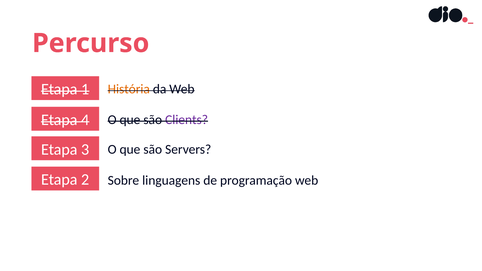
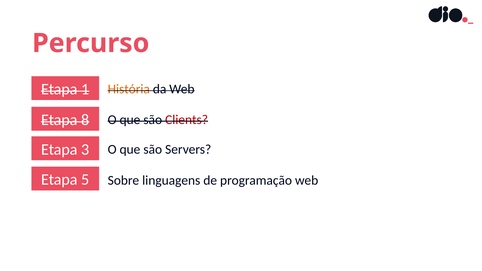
4: 4 -> 8
Clients colour: purple -> red
2: 2 -> 5
